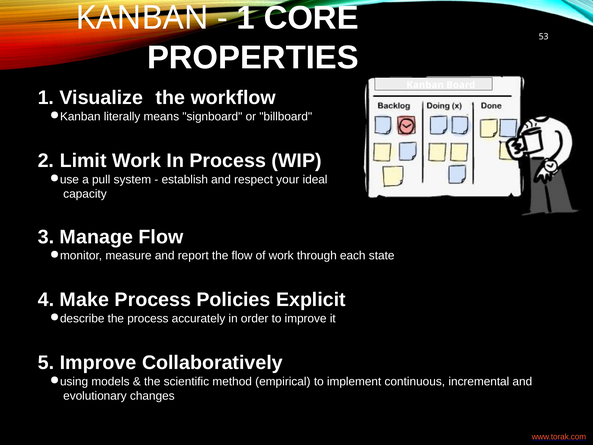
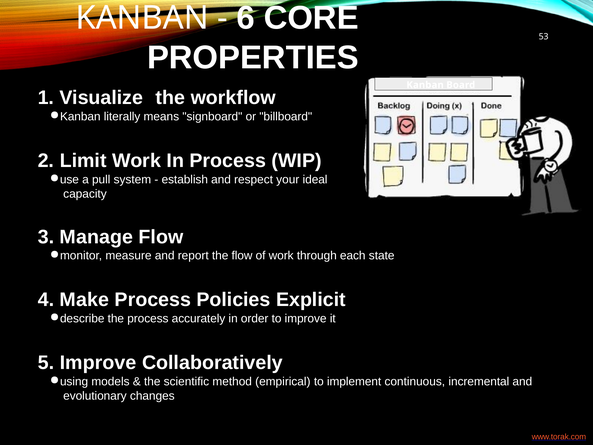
1 at (246, 18): 1 -> 6
